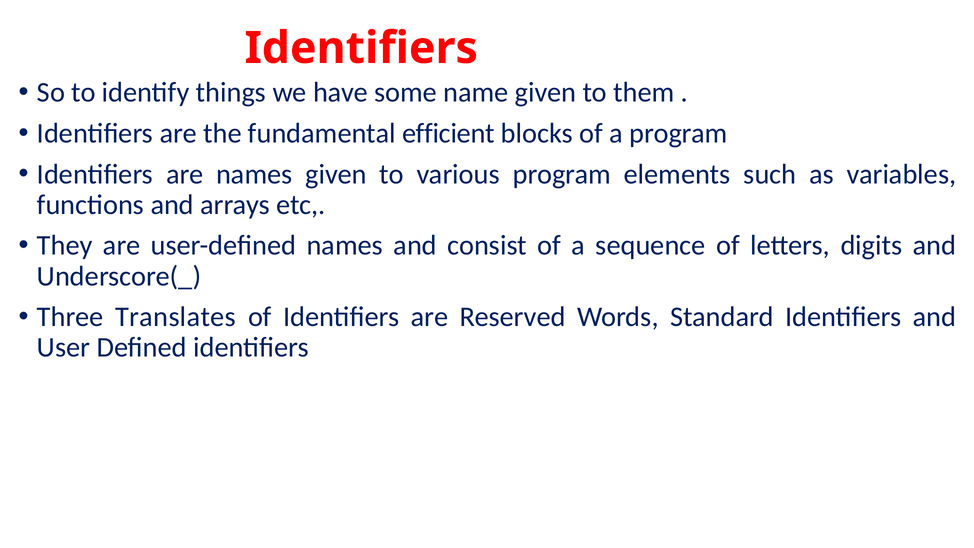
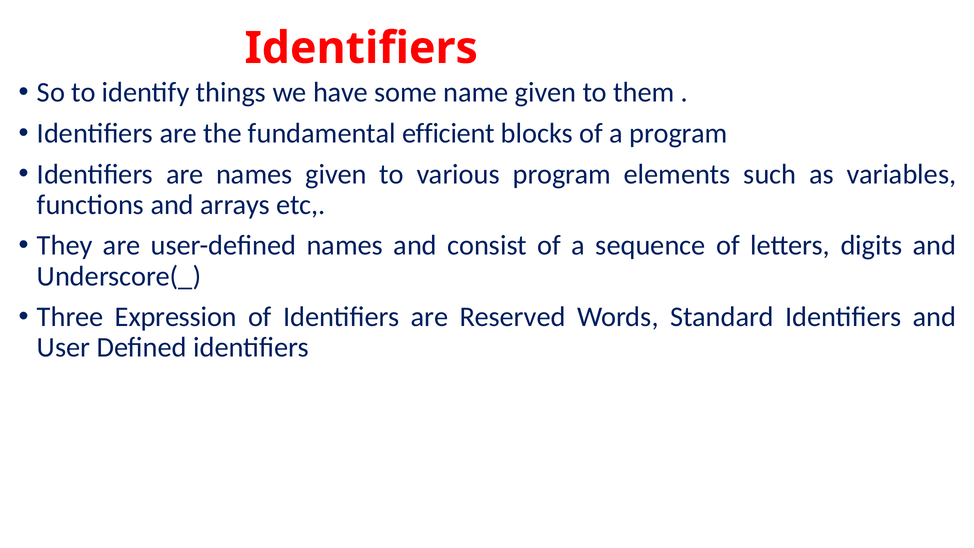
Translates: Translates -> Expression
